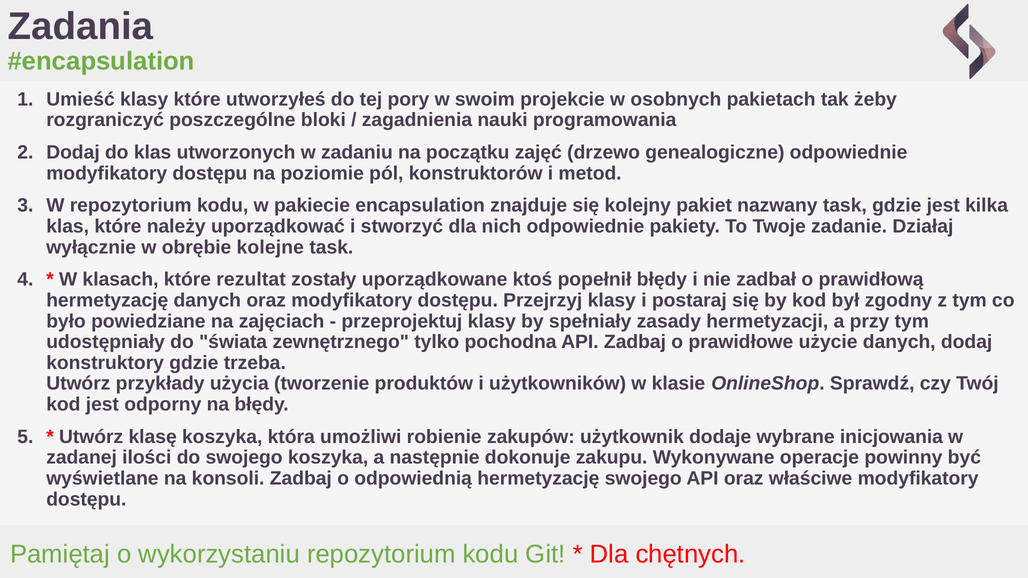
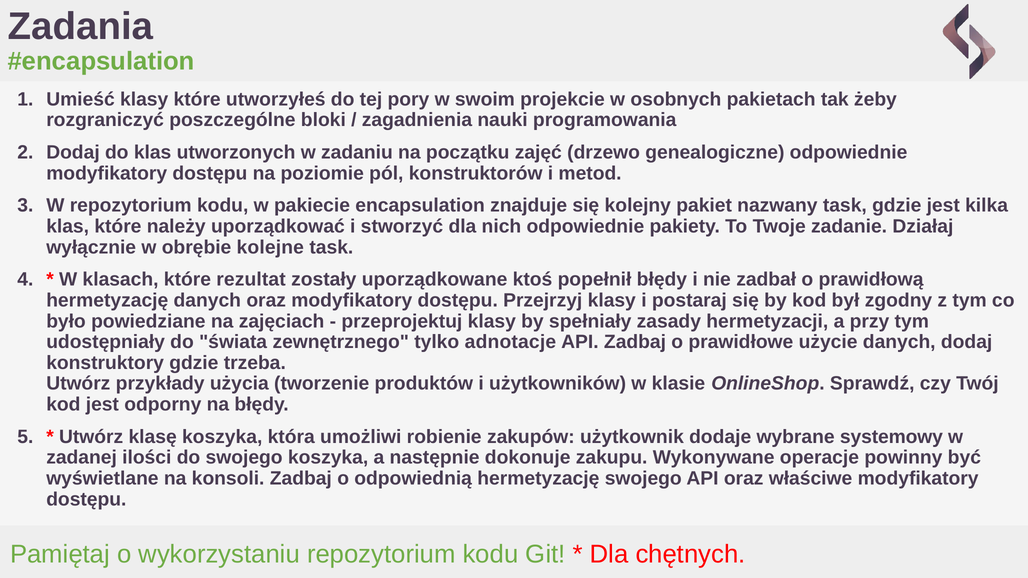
pochodna: pochodna -> adnotacje
inicjowania: inicjowania -> systemowy
